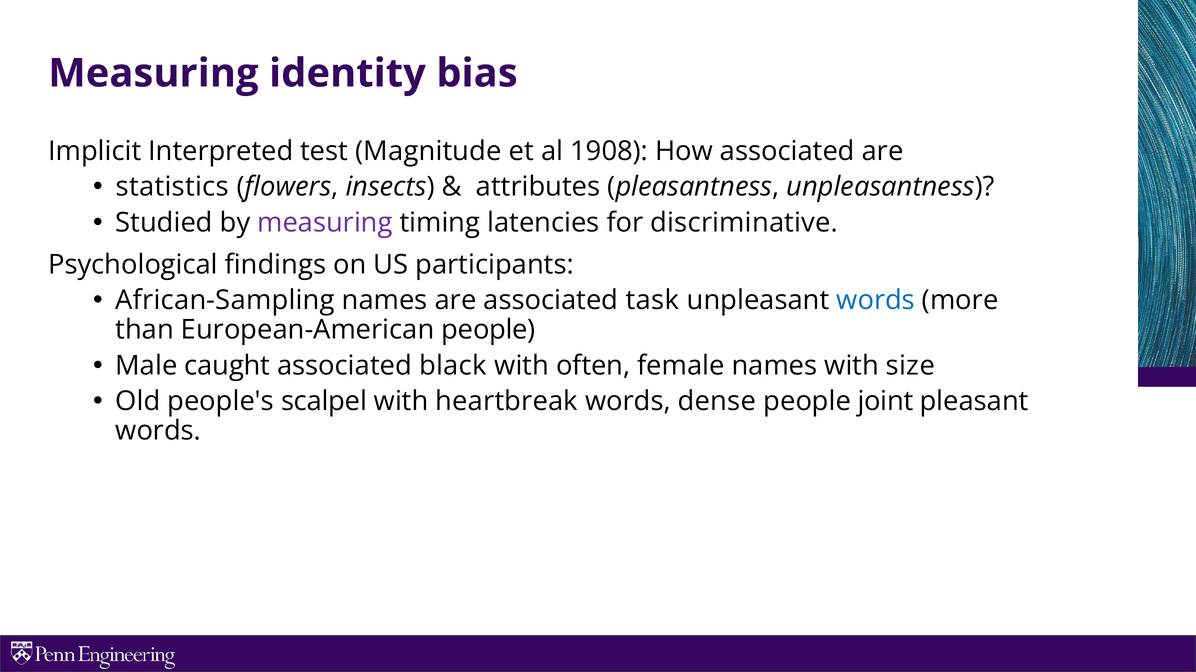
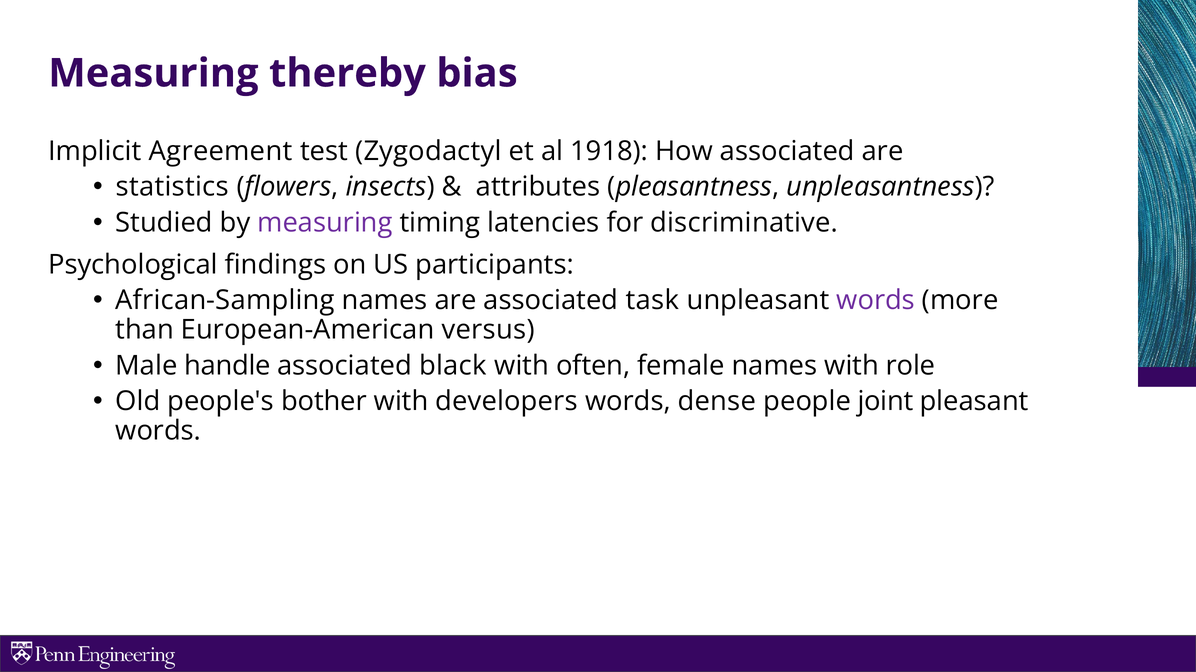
identity: identity -> thereby
Interpreted: Interpreted -> Agreement
Magnitude: Magnitude -> Zygodactyl
1908: 1908 -> 1918
words at (876, 301) colour: blue -> purple
European-American people: people -> versus
caught: caught -> handle
size: size -> role
scalpel: scalpel -> bother
heartbreak: heartbreak -> developers
